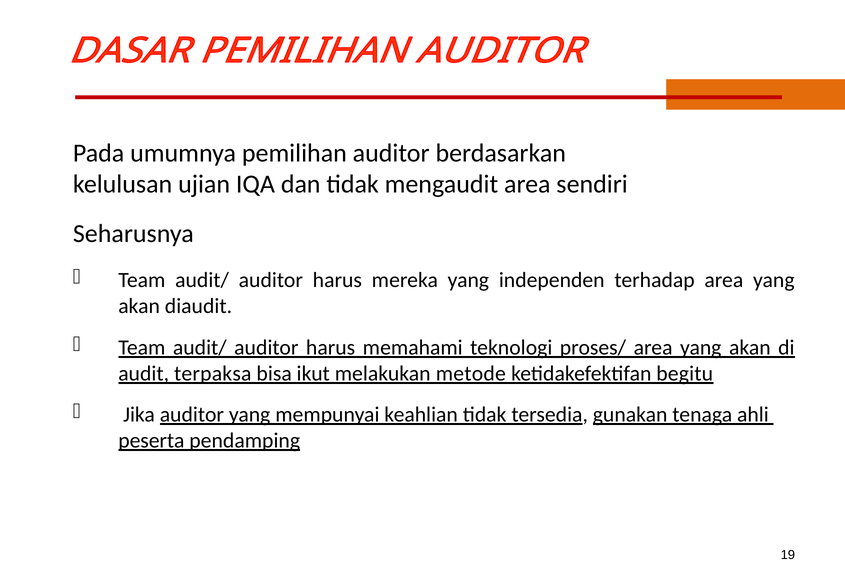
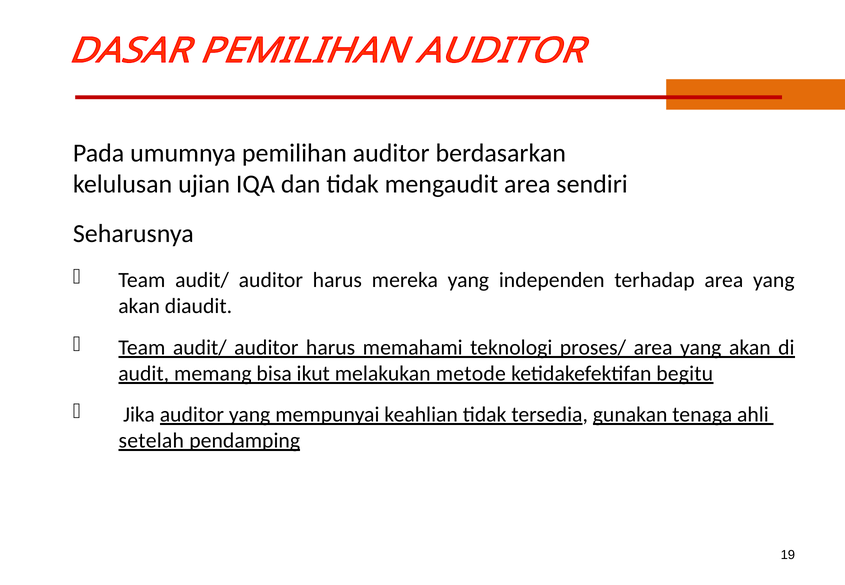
terpaksa: terpaksa -> memang
peserta: peserta -> setelah
